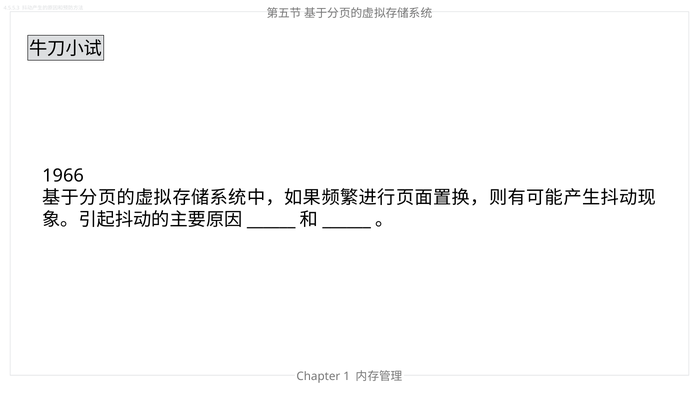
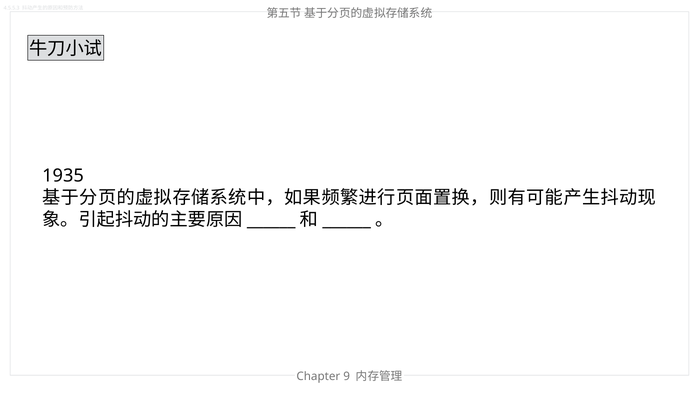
1966: 1966 -> 1935
1: 1 -> 9
